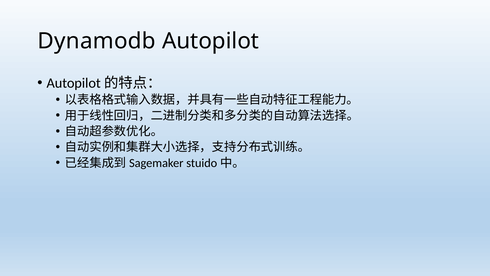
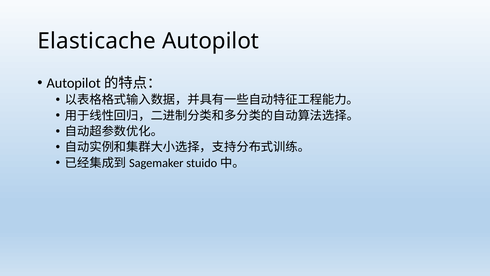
Dynamodb: Dynamodb -> Elasticache
